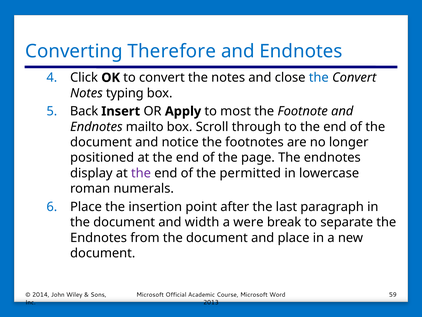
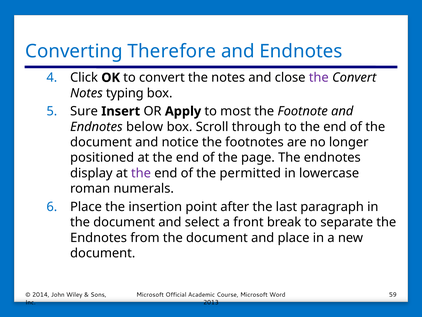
the at (319, 78) colour: blue -> purple
Back: Back -> Sure
mailto: mailto -> below
width: width -> select
were: were -> front
